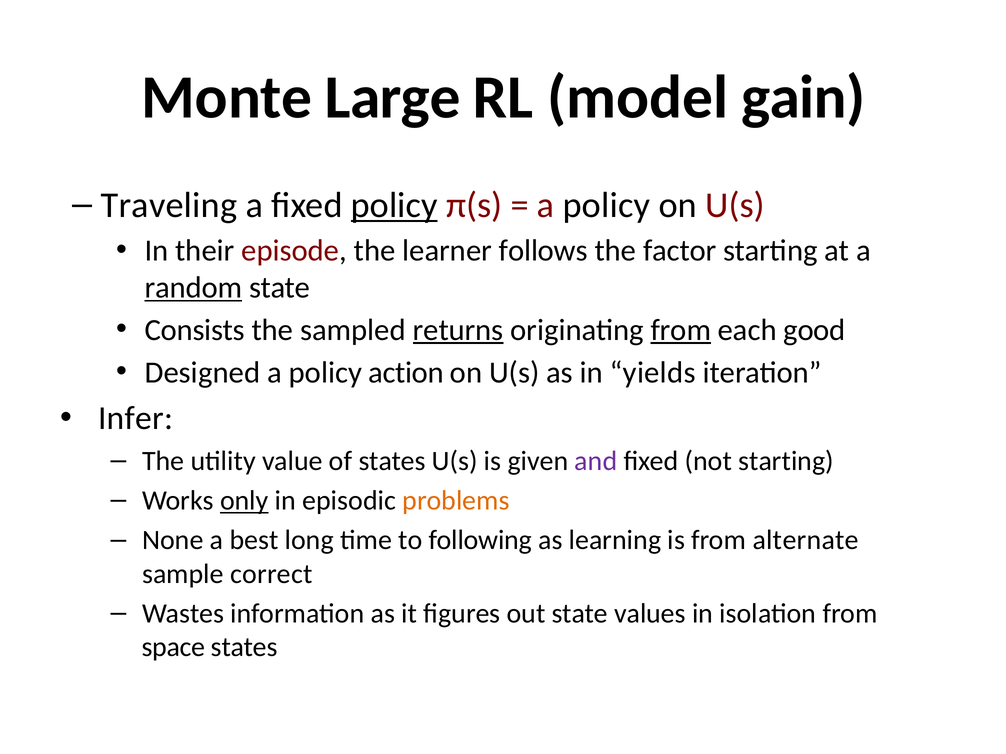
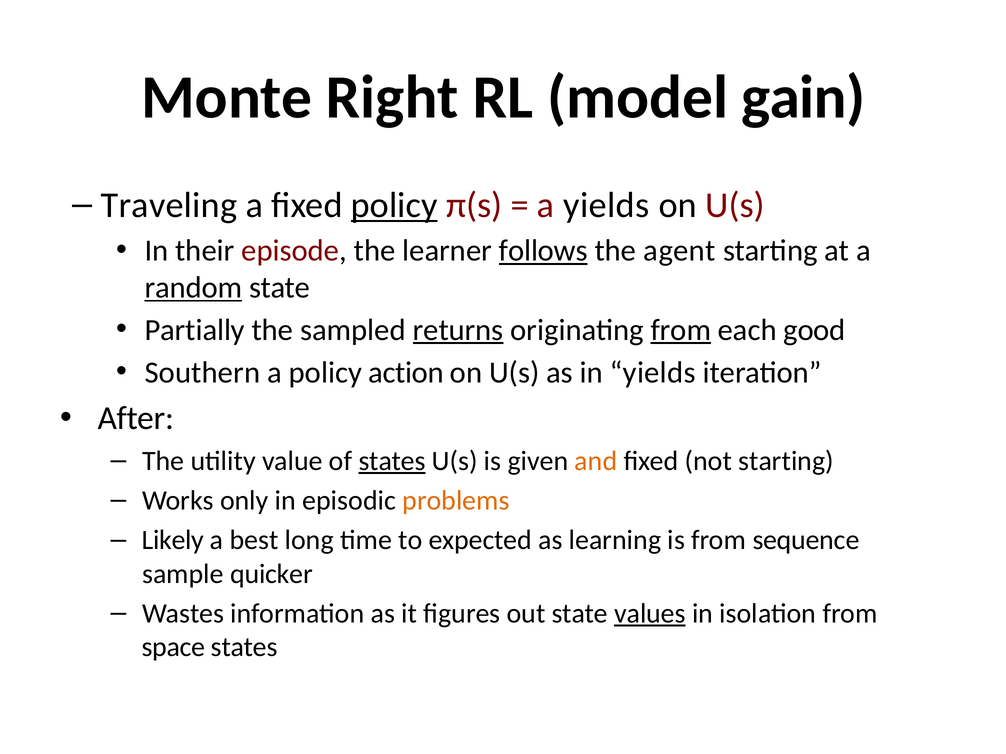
Large: Large -> Right
policy at (606, 205): policy -> yields
follows underline: none -> present
factor: factor -> agent
Consists: Consists -> Partially
Designed: Designed -> Southern
Infer: Infer -> After
states at (392, 461) underline: none -> present
and colour: purple -> orange
only underline: present -> none
None: None -> Likely
following: following -> expected
alternate: alternate -> sequence
correct: correct -> quicker
values underline: none -> present
